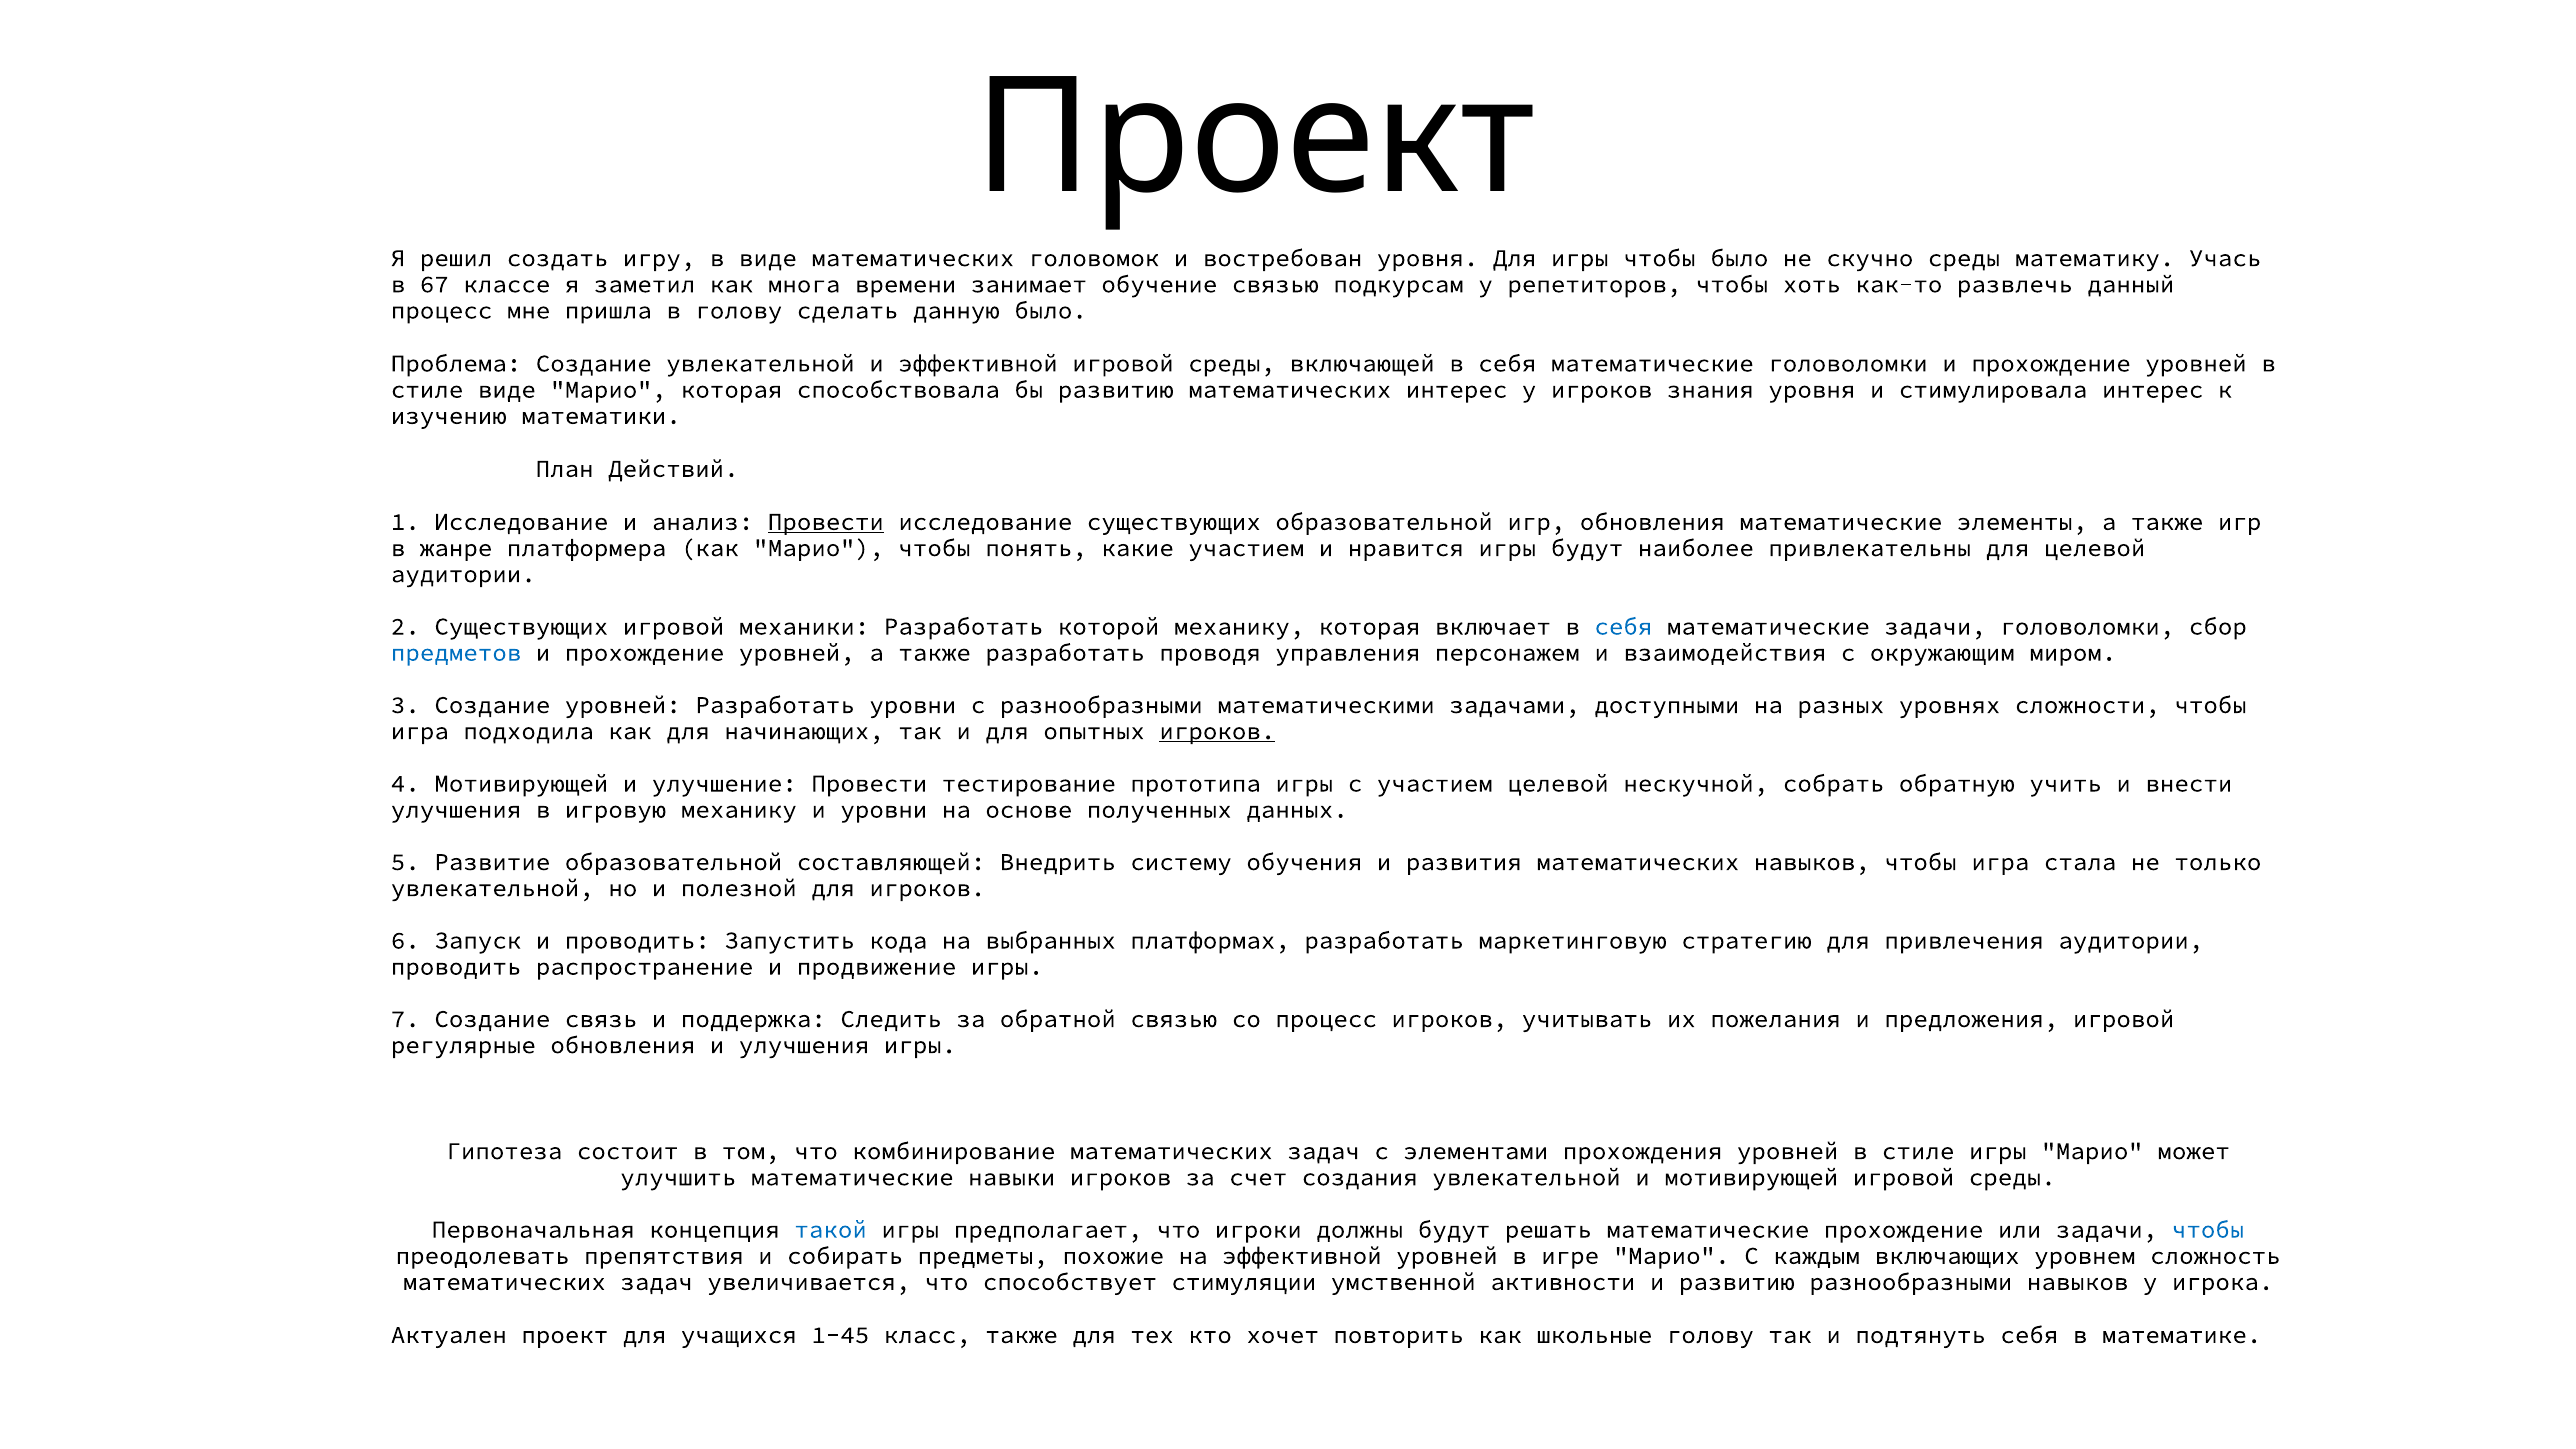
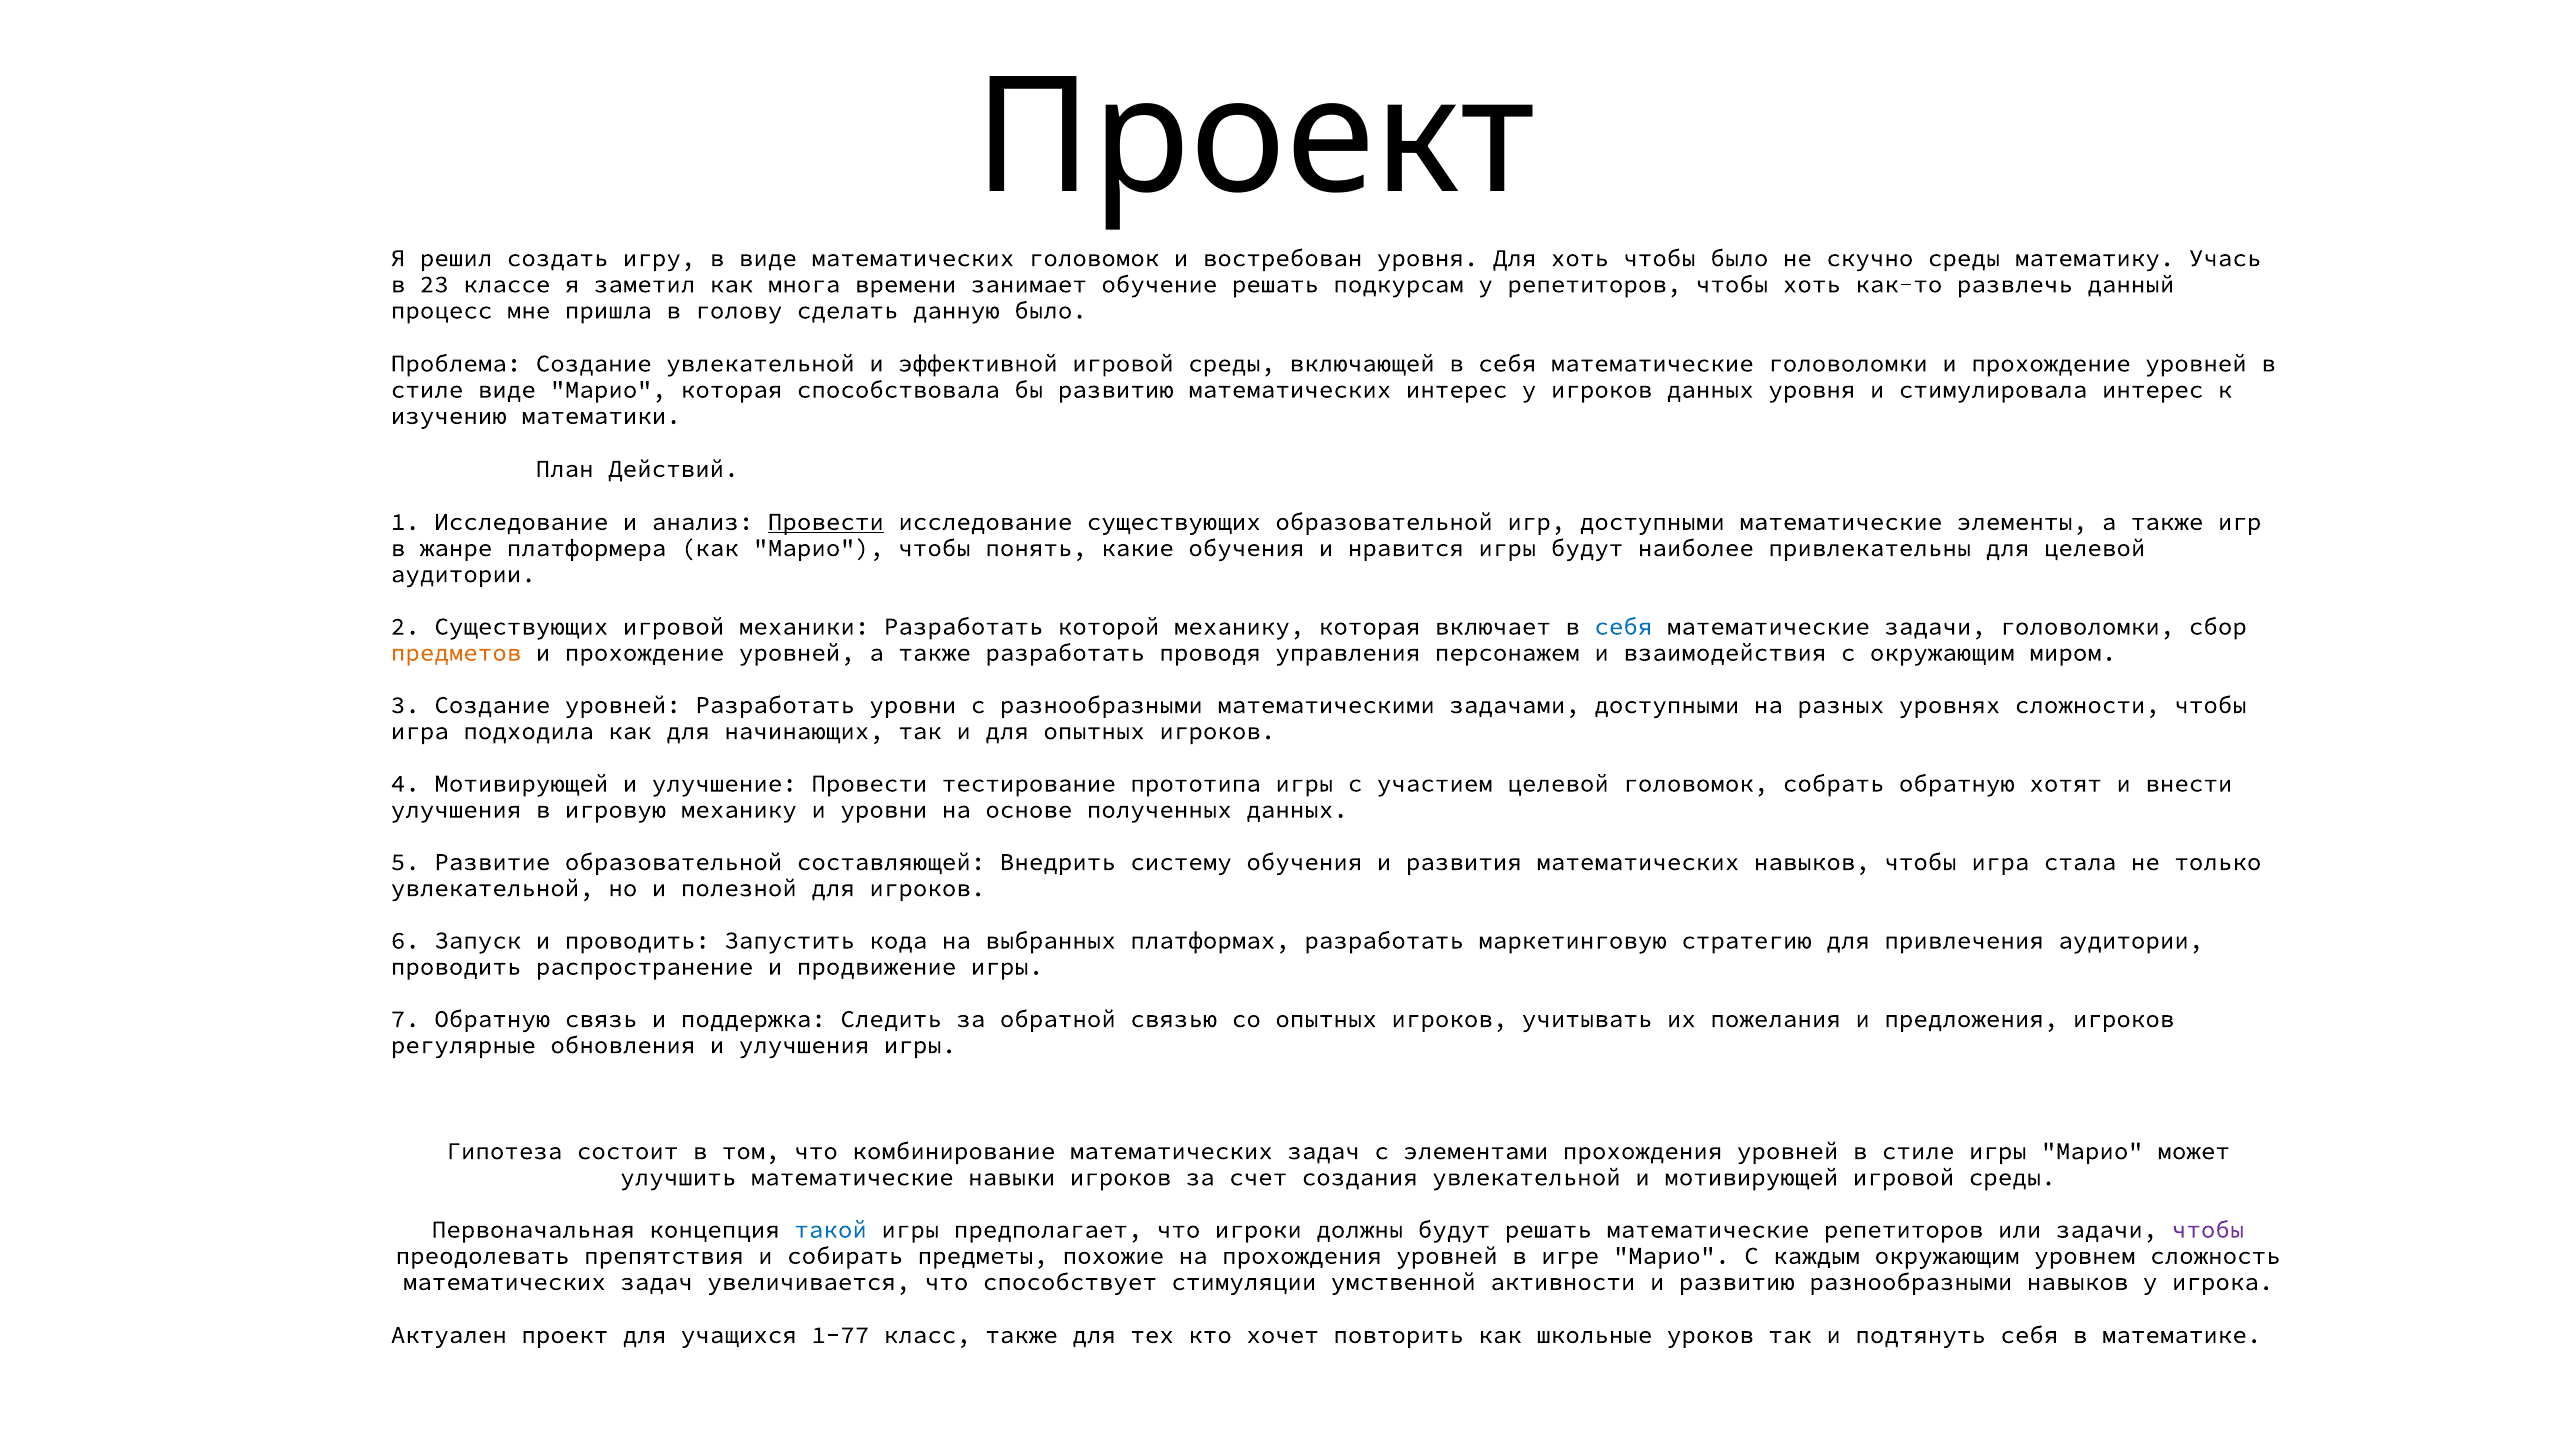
Для игры: игры -> хоть
67: 67 -> 23
обучение связью: связью -> решать
игроков знания: знания -> данных
игр обновления: обновления -> доступными
какие участием: участием -> обучения
предметов colour: blue -> orange
игроков at (1217, 731) underline: present -> none
целевой нескучной: нескучной -> головомок
учить: учить -> хотят
7 Создание: Создание -> Обратную
со процесс: процесс -> опытных
предложения игровой: игровой -> игроков
математические прохождение: прохождение -> репетиторов
чтобы at (2208, 1230) colour: blue -> purple
на эффективной: эффективной -> прохождения
каждым включающих: включающих -> окружающим
1-45: 1-45 -> 1-77
школьные голову: голову -> уроков
